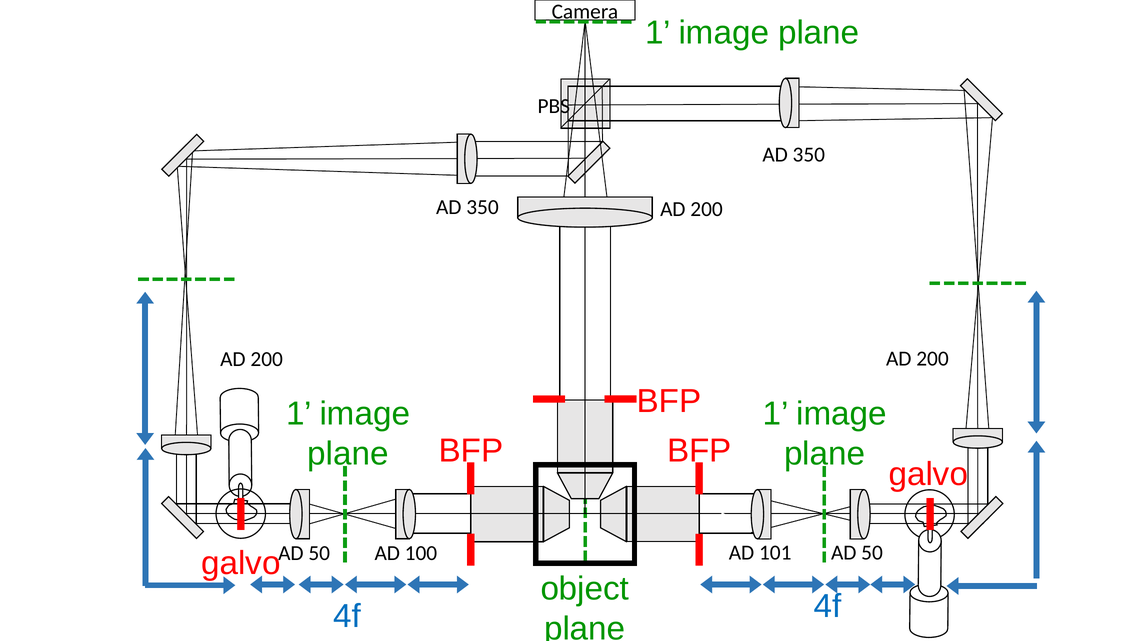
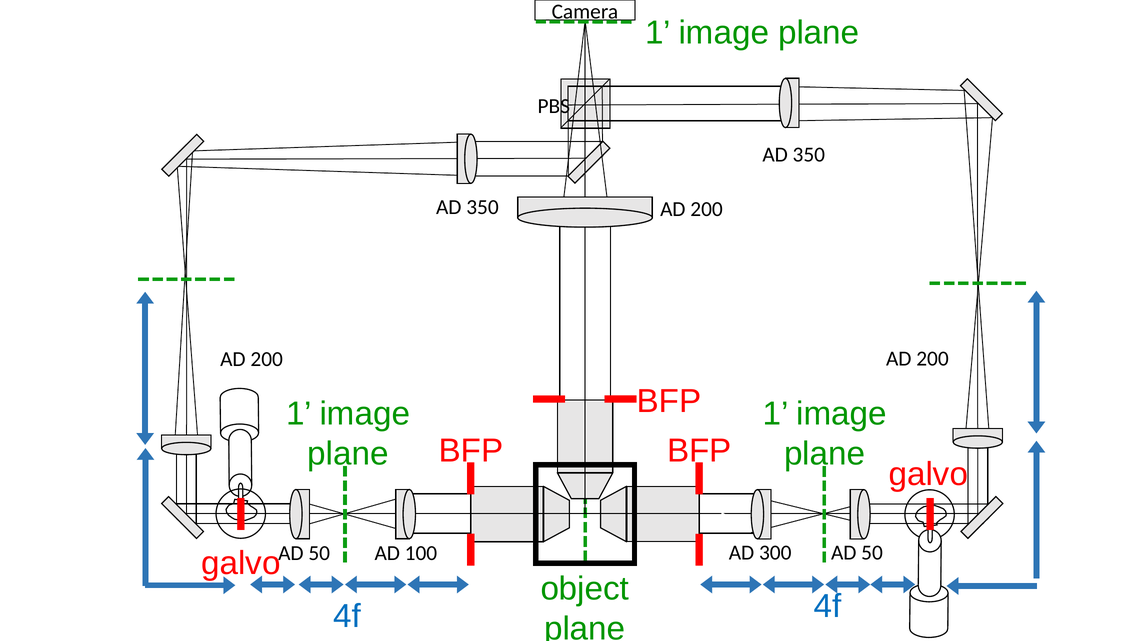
101: 101 -> 300
